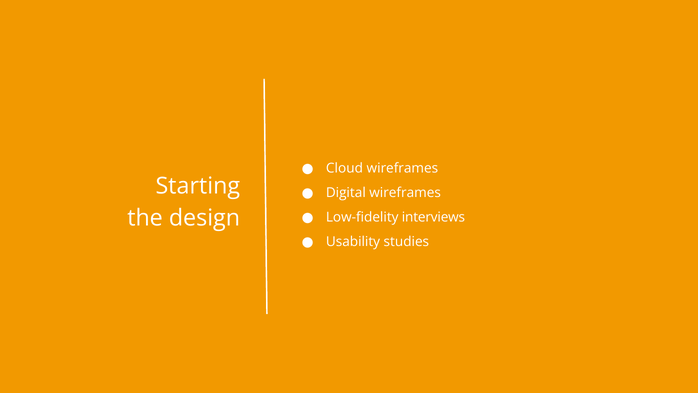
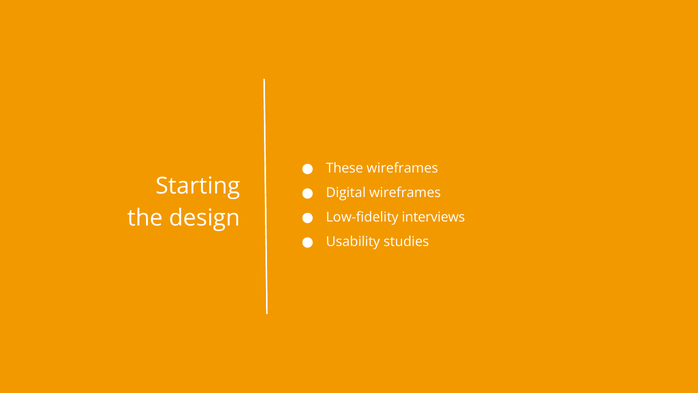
Cloud: Cloud -> These
